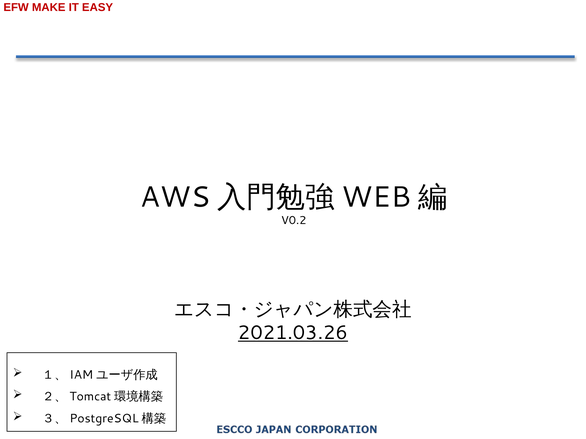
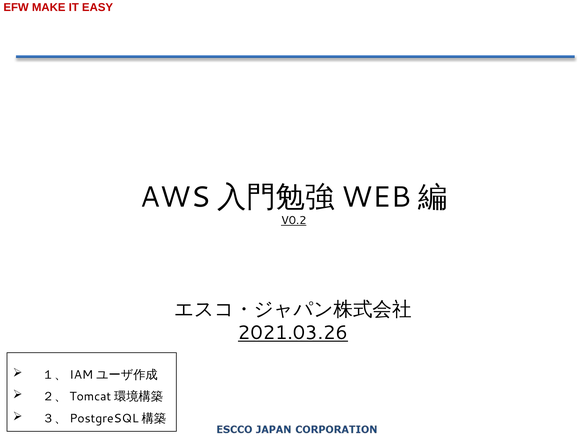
V0.2 underline: none -> present
